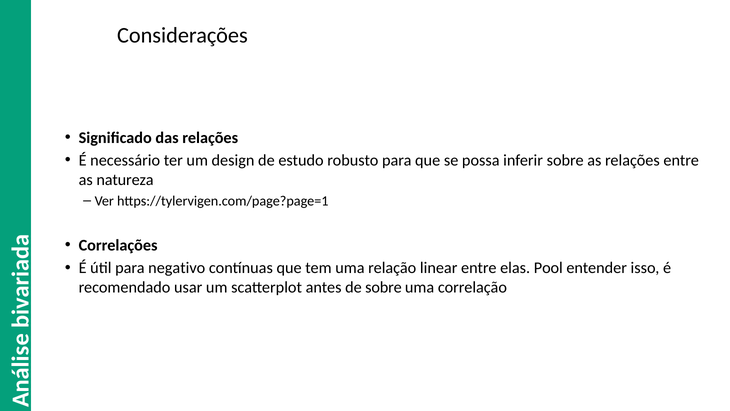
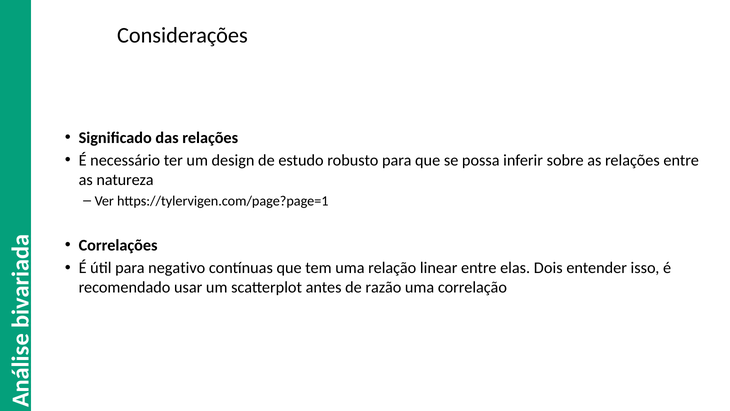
Pool: Pool -> Dois
de sobre: sobre -> razão
